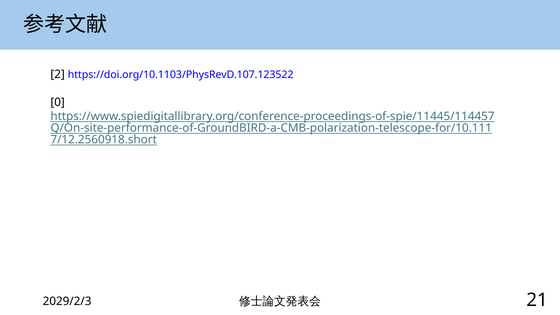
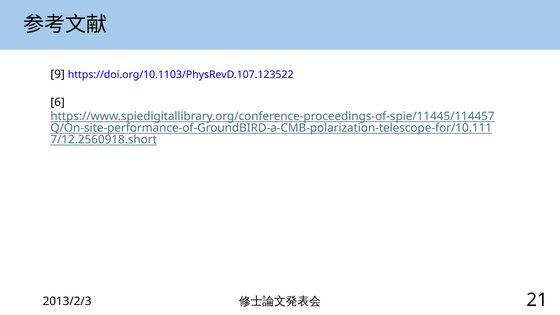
2: 2 -> 9
0: 0 -> 6
2029/2/3: 2029/2/3 -> 2013/2/3
